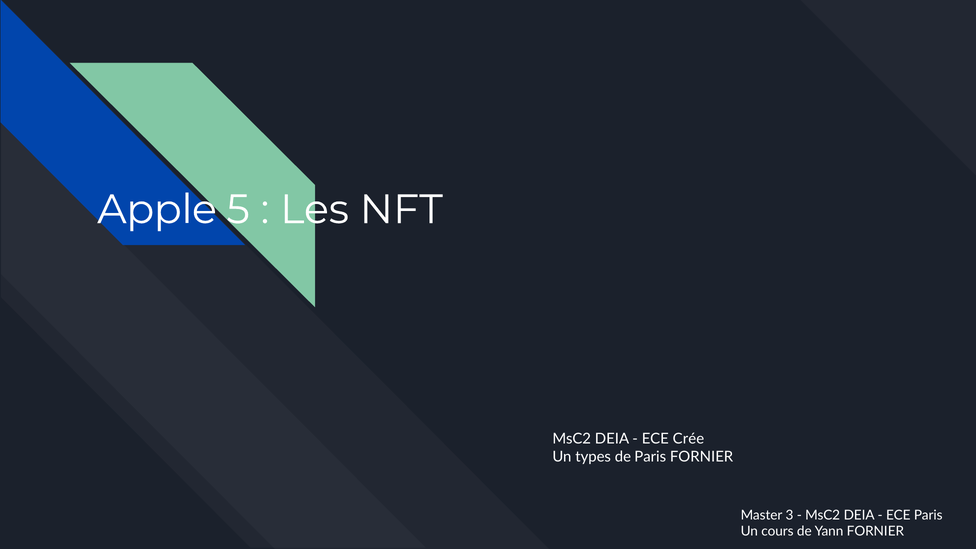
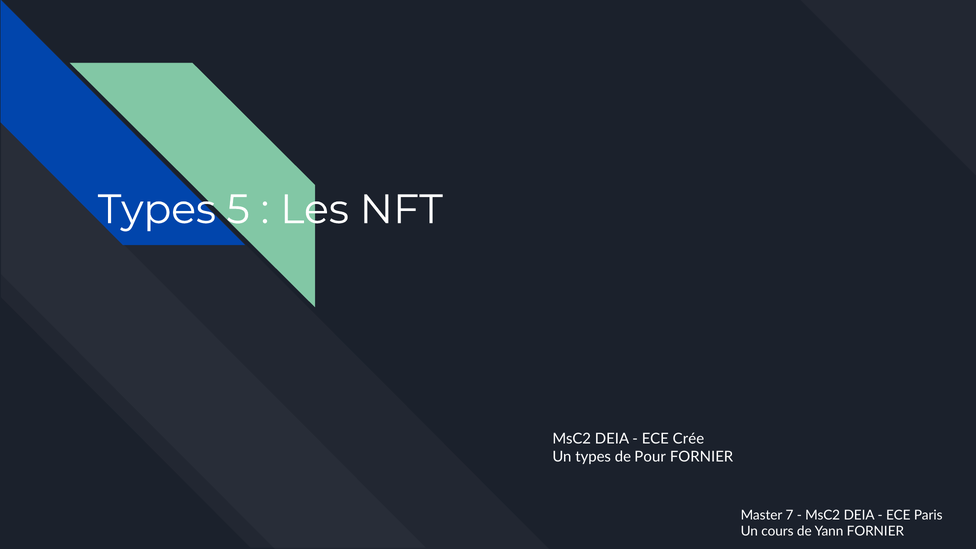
Apple at (157, 210): Apple -> Types
de Paris: Paris -> Pour
3: 3 -> 7
